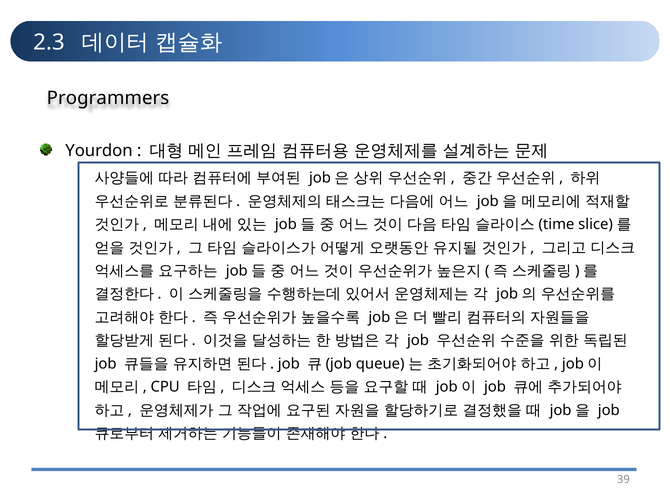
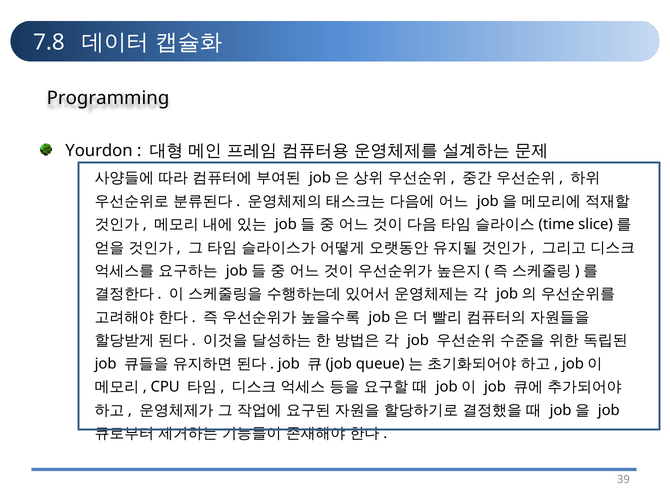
2.3: 2.3 -> 7.8
Programmers: Programmers -> Programming
